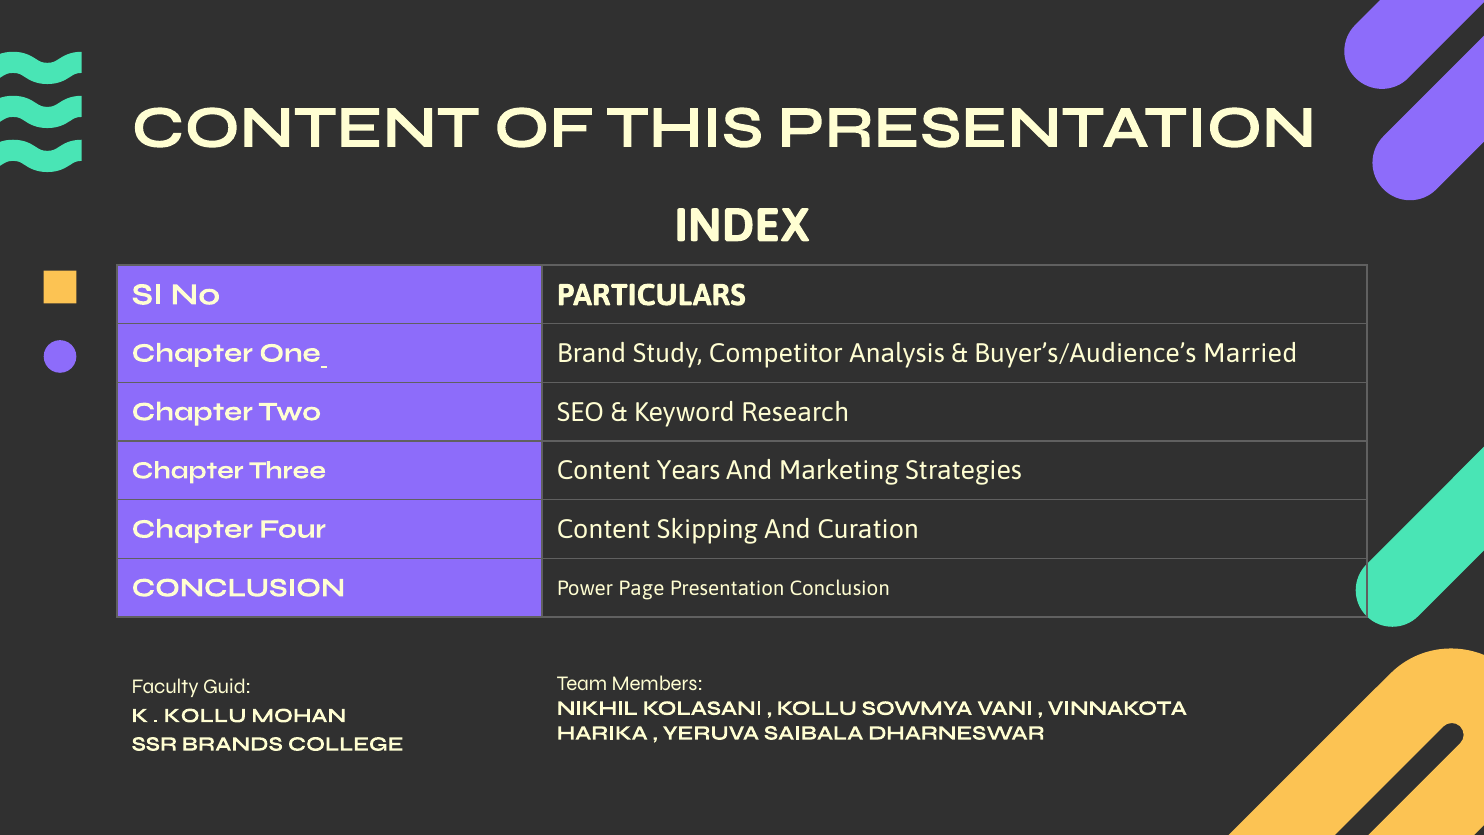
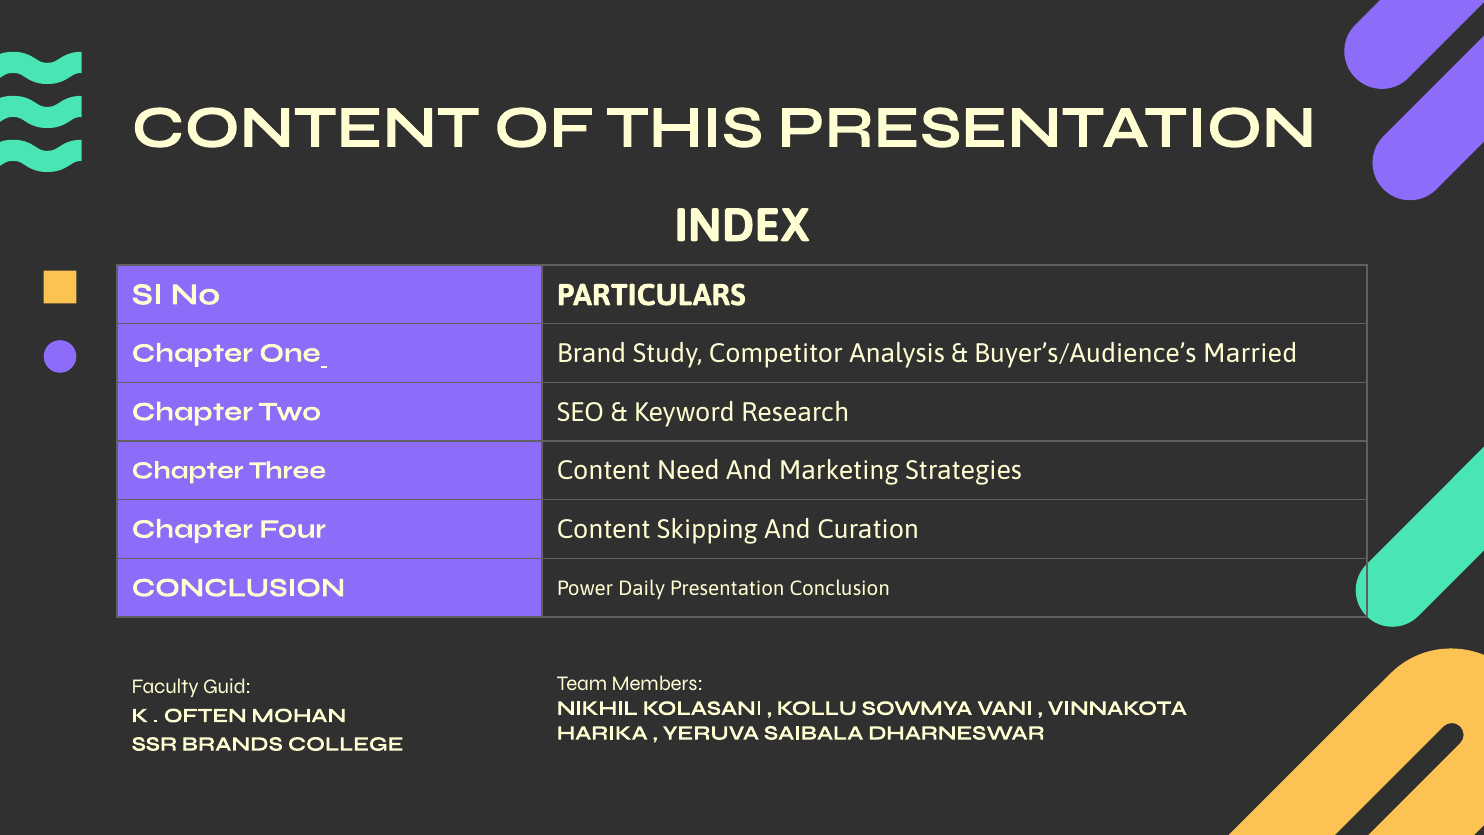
Years: Years -> Need
Page: Page -> Daily
KOLLU at (205, 715): KOLLU -> OFTEN
